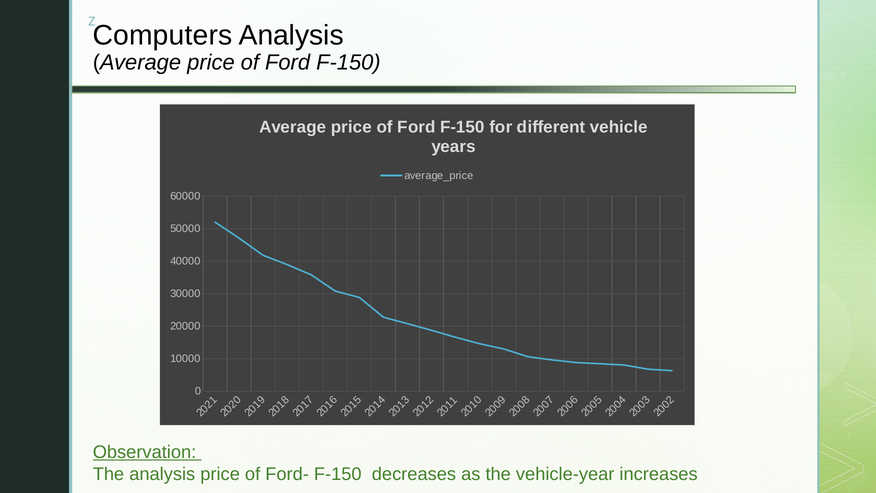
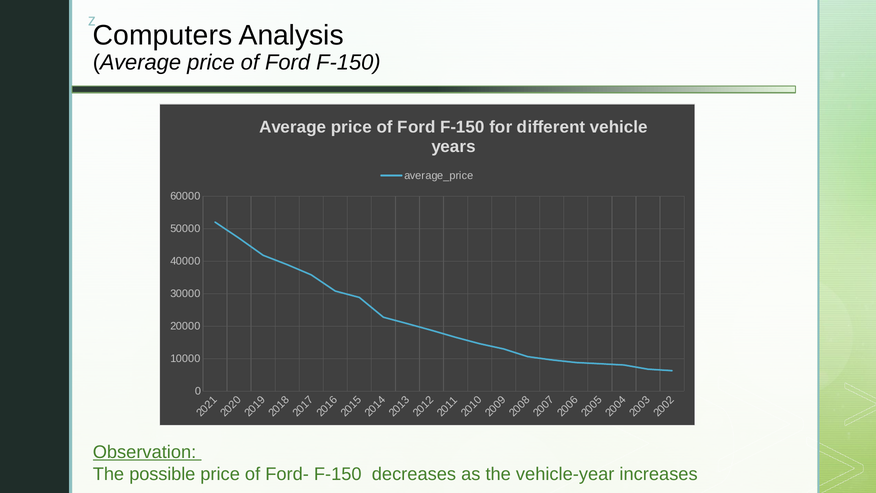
The analysis: analysis -> possible
